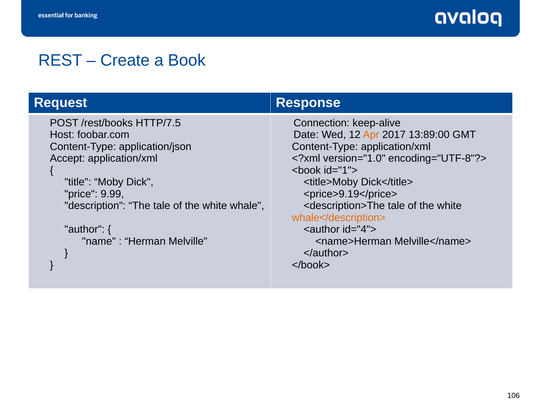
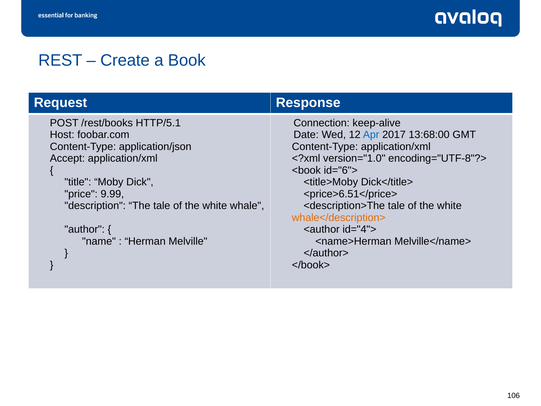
HTTP/7.5: HTTP/7.5 -> HTTP/5.1
Apr colour: orange -> blue
13:89:00: 13:89:00 -> 13:68:00
id="1">: id="1"> -> id="6">
<price>9.19</price>: <price>9.19</price> -> <price>6.51</price>
